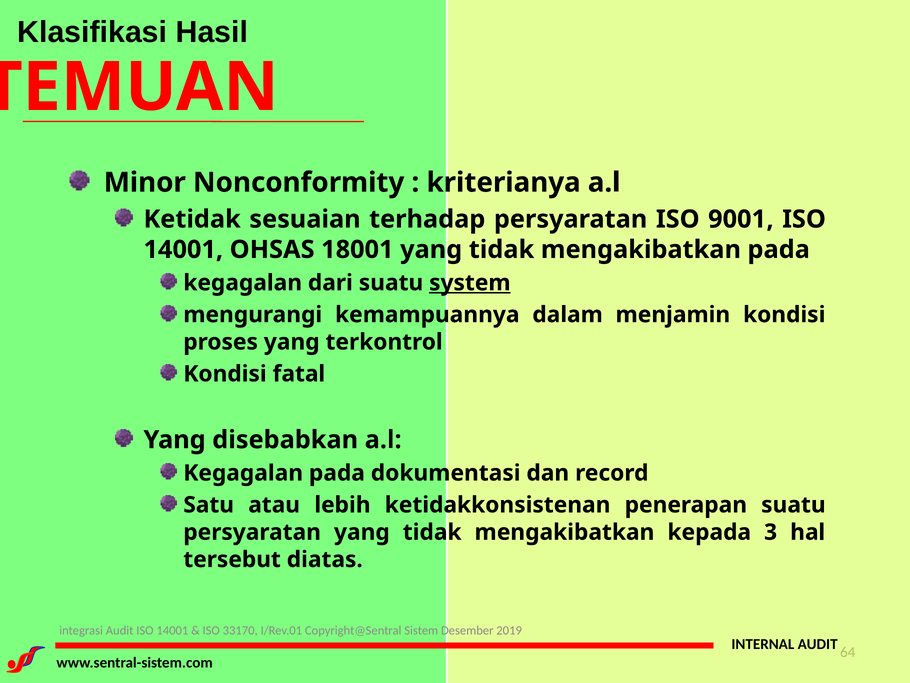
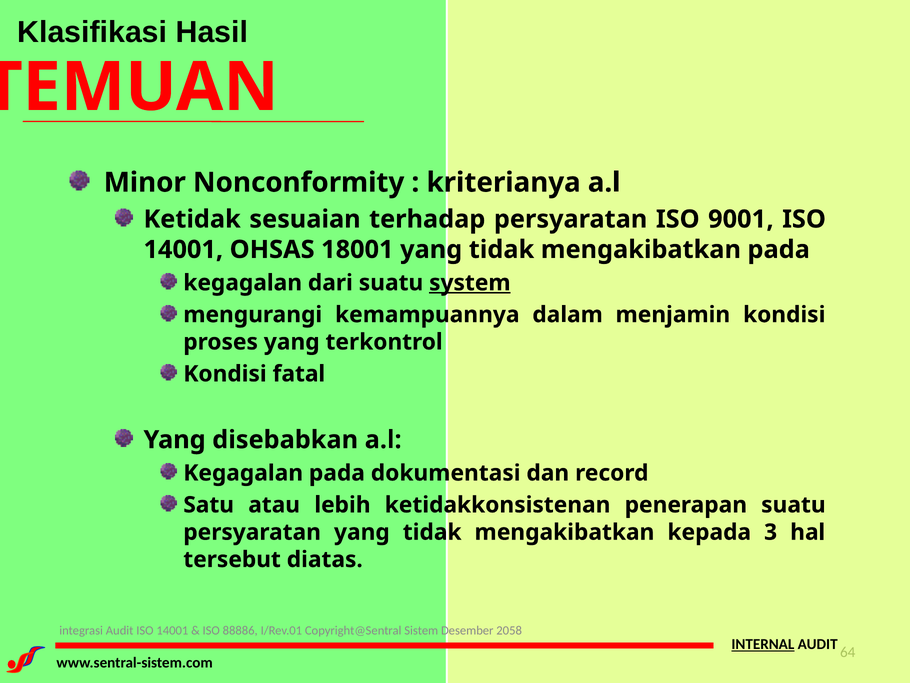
33170: 33170 -> 88886
2019: 2019 -> 2058
INTERNAL underline: none -> present
